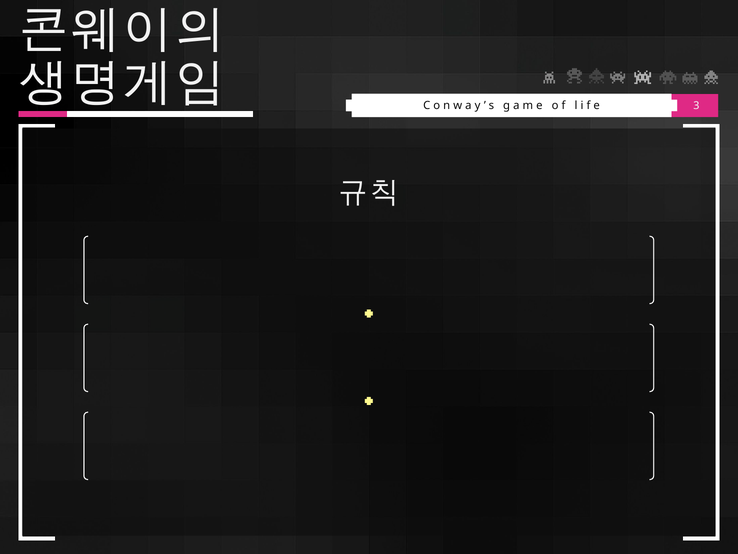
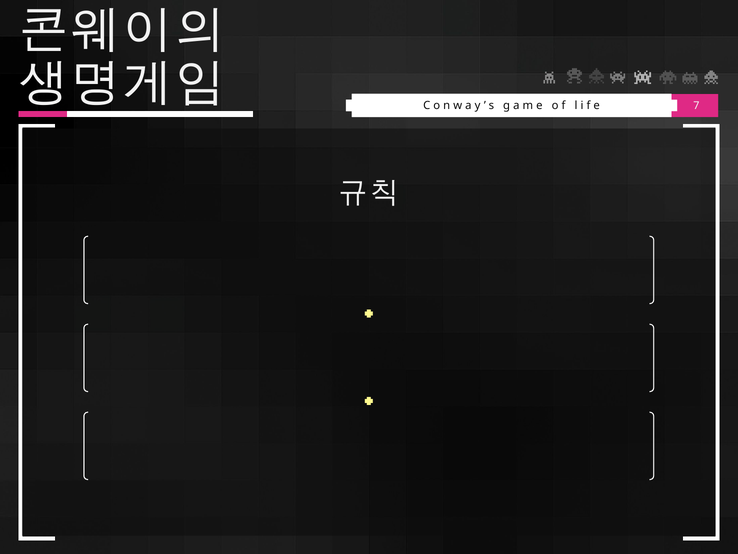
3: 3 -> 7
